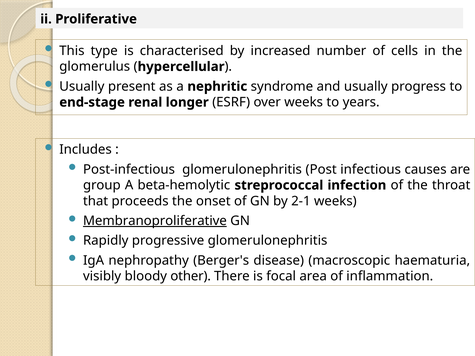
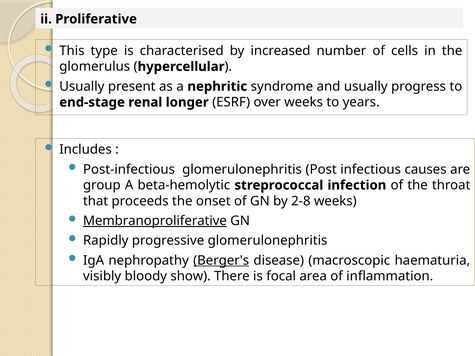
2-1: 2-1 -> 2-8
Berger's underline: none -> present
other: other -> show
